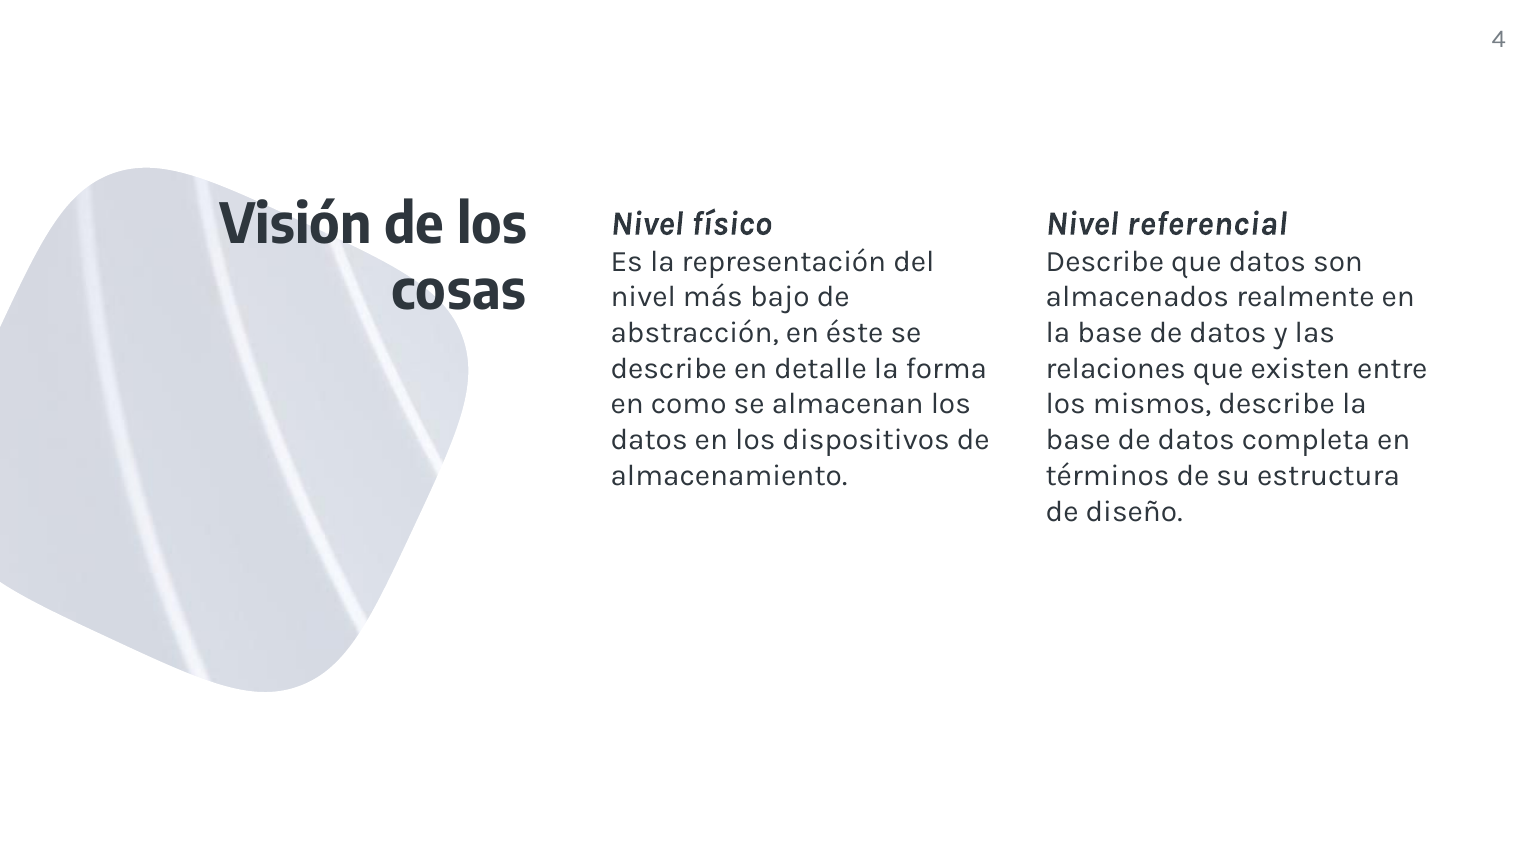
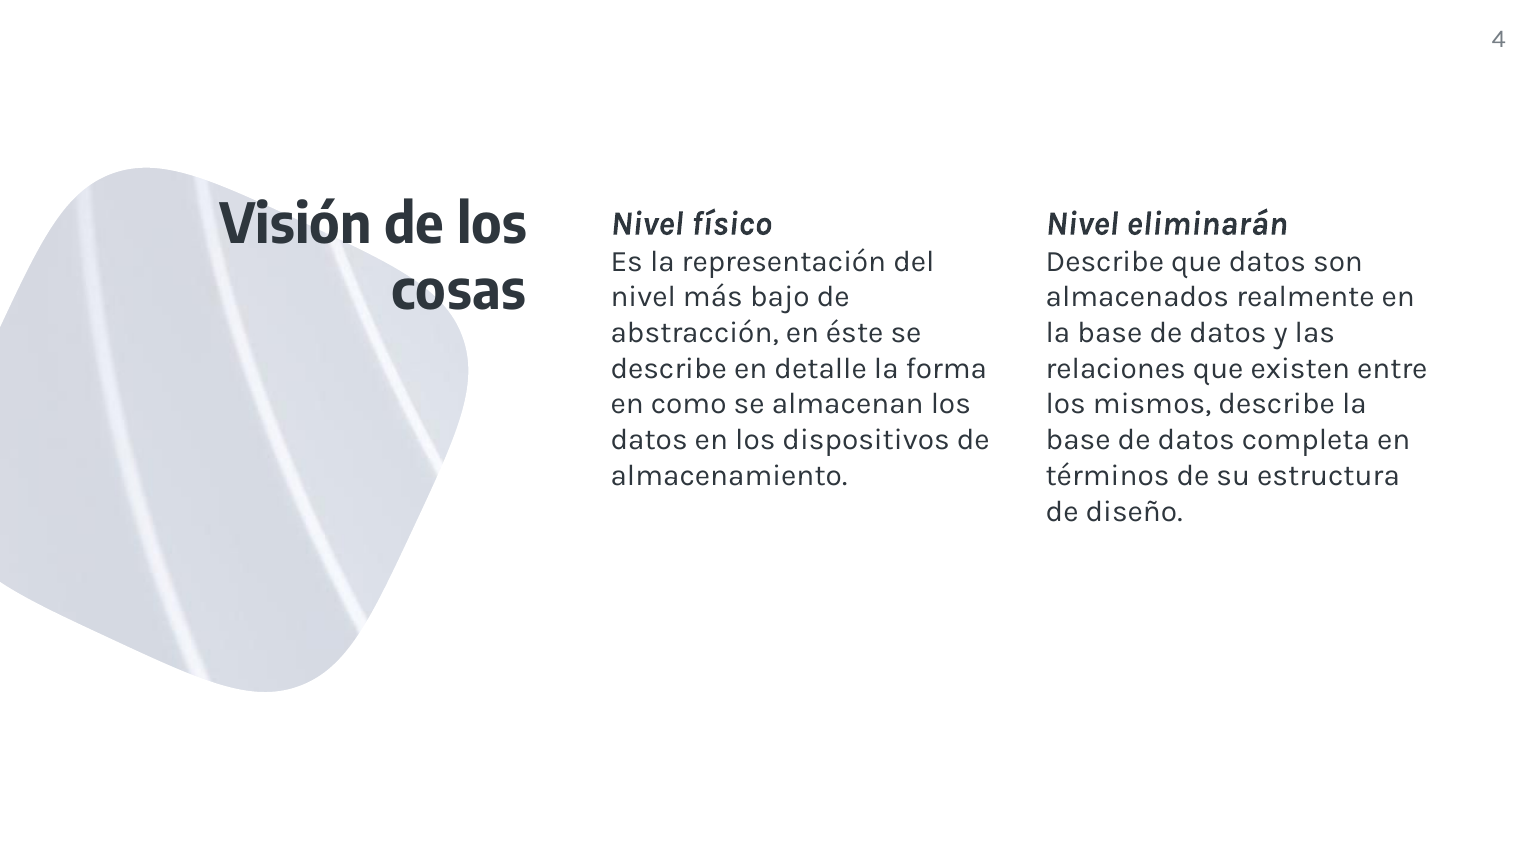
referencial: referencial -> eliminarán
